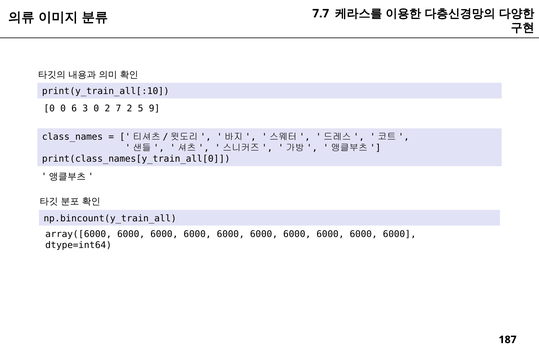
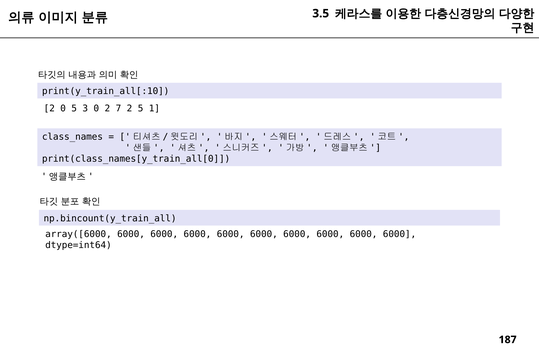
7.7: 7.7 -> 3.5
0 at (49, 108): 0 -> 2
0 6: 6 -> 5
9: 9 -> 1
